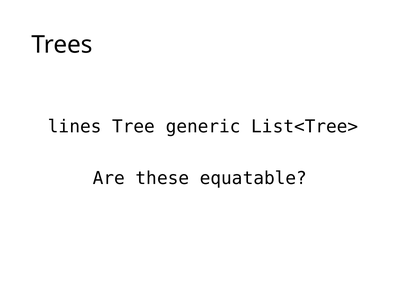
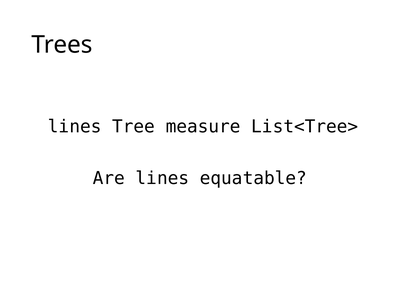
generic: generic -> measure
Are these: these -> lines
